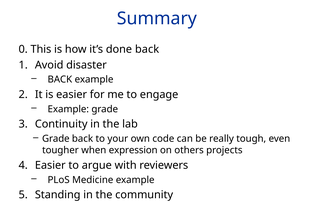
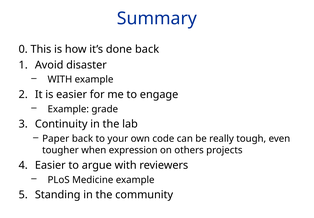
BACK at (60, 79): BACK -> WITH
Grade at (56, 138): Grade -> Paper
